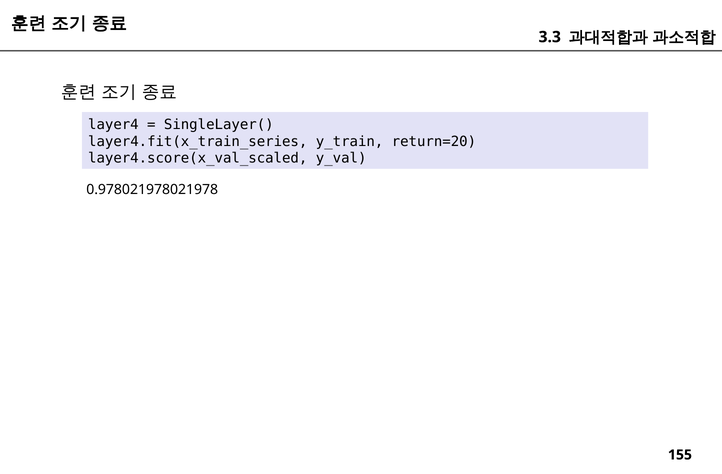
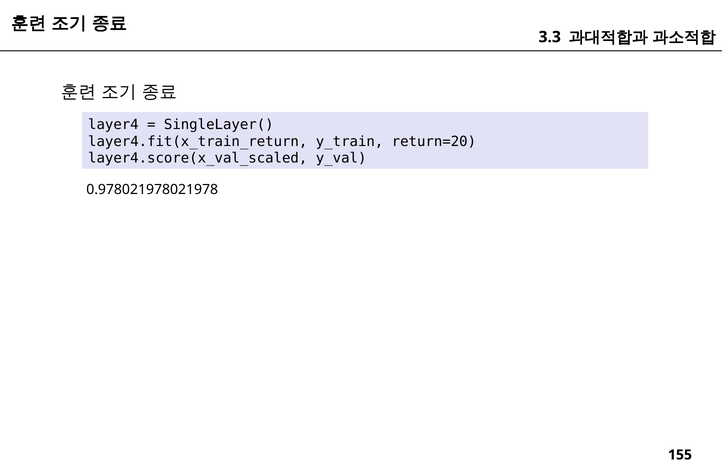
layer4.fit(x_train_series: layer4.fit(x_train_series -> layer4.fit(x_train_return
